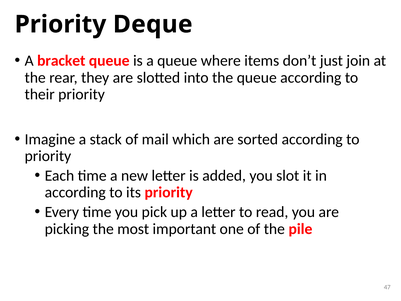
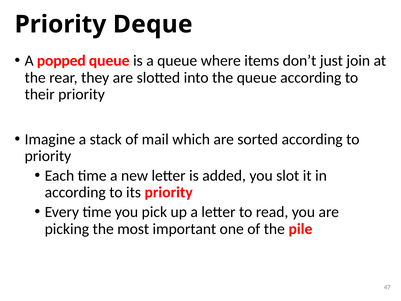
bracket: bracket -> popped
